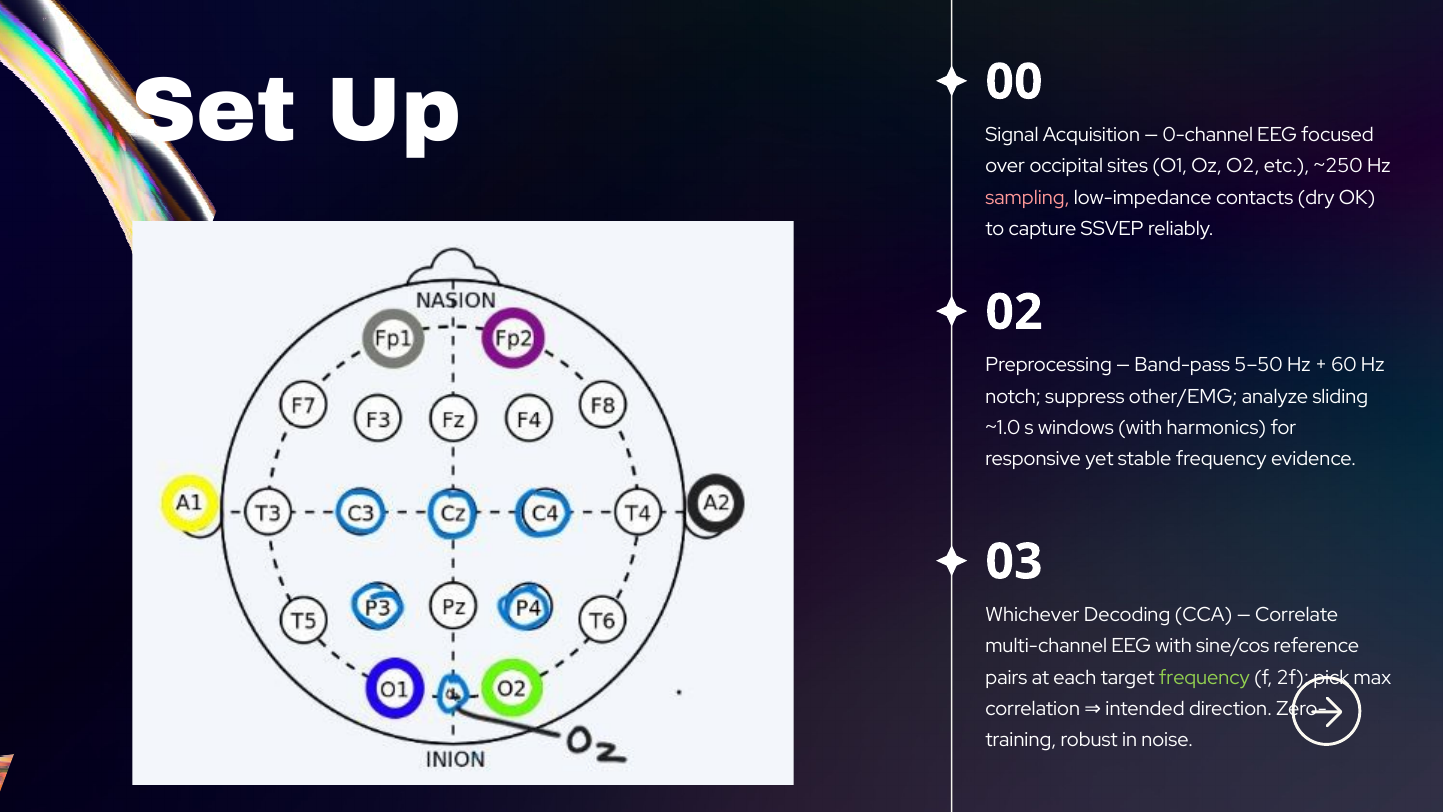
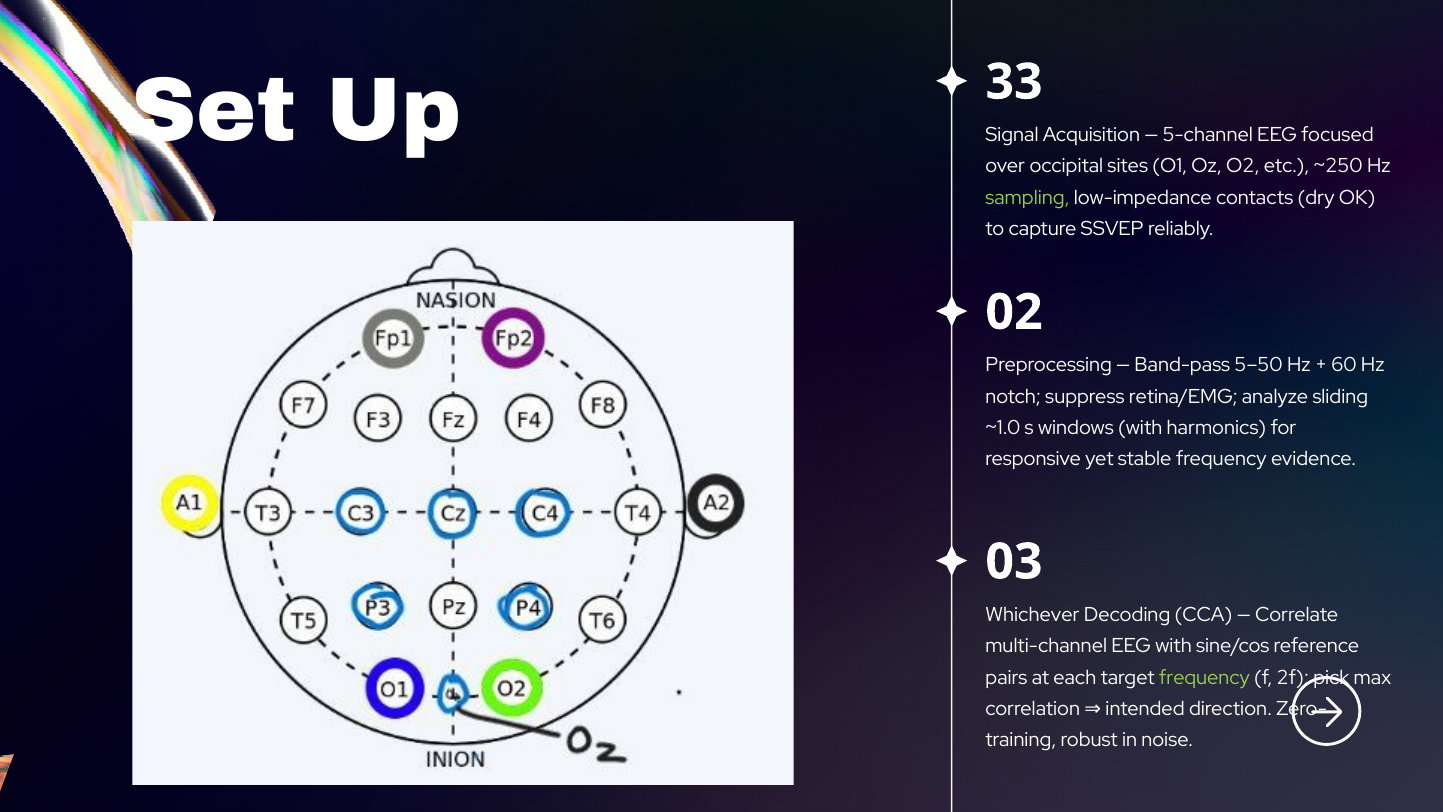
00: 00 -> 33
0-channel: 0-channel -> 5-channel
sampling colour: pink -> light green
other/EMG: other/EMG -> retina/EMG
